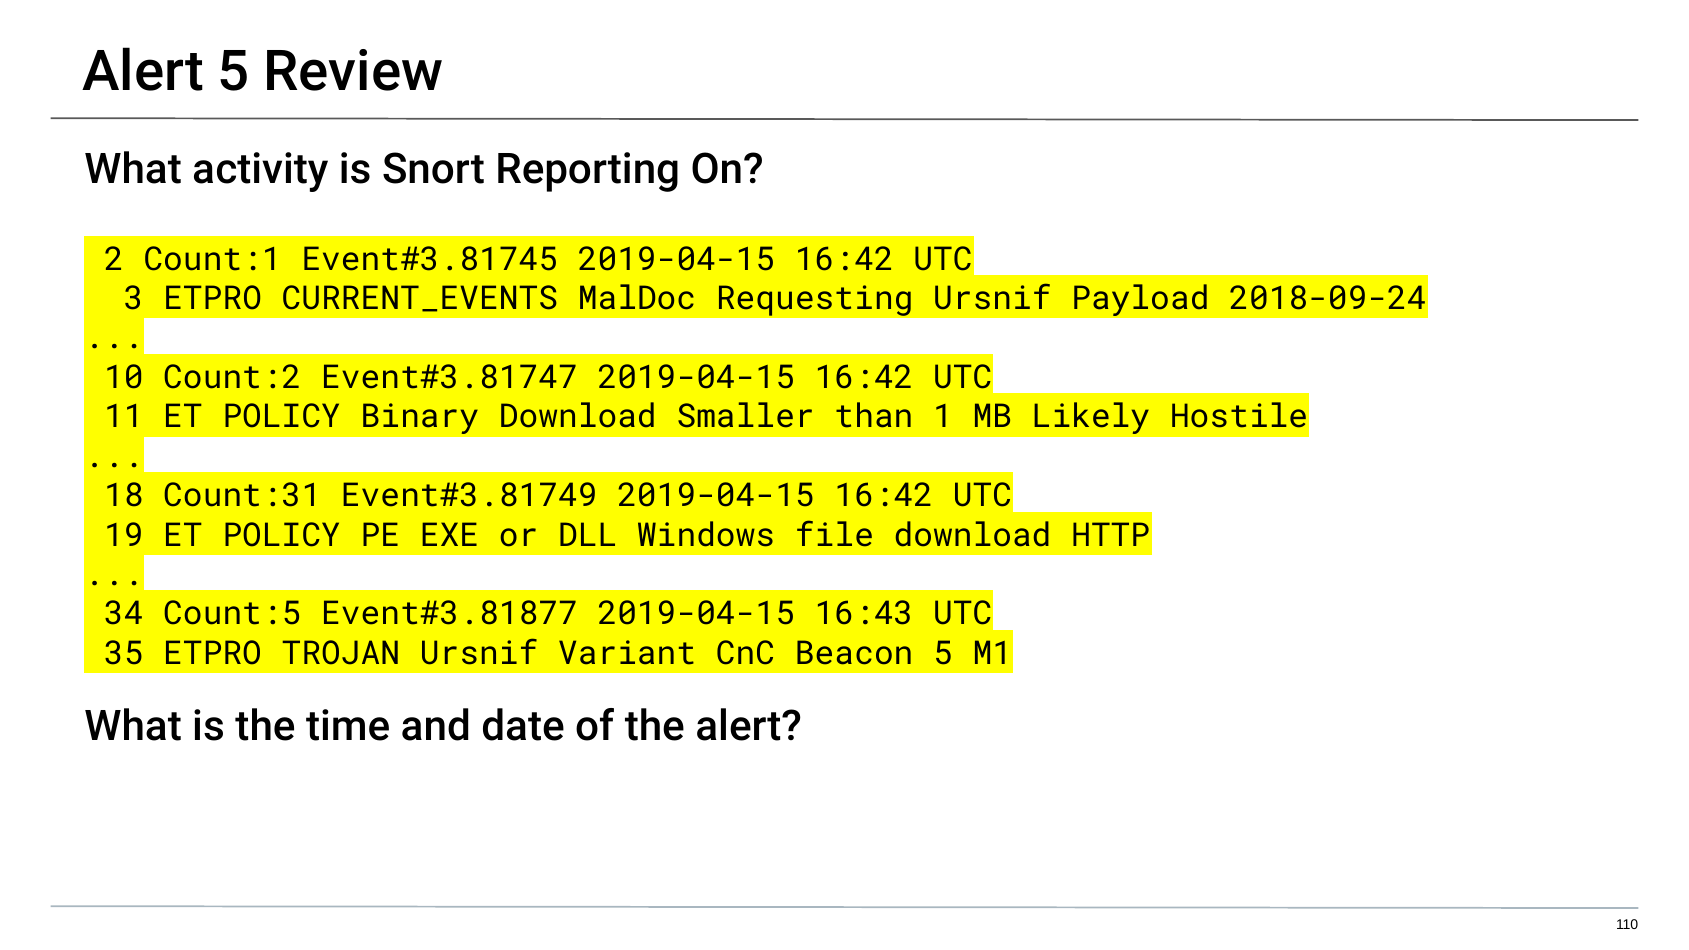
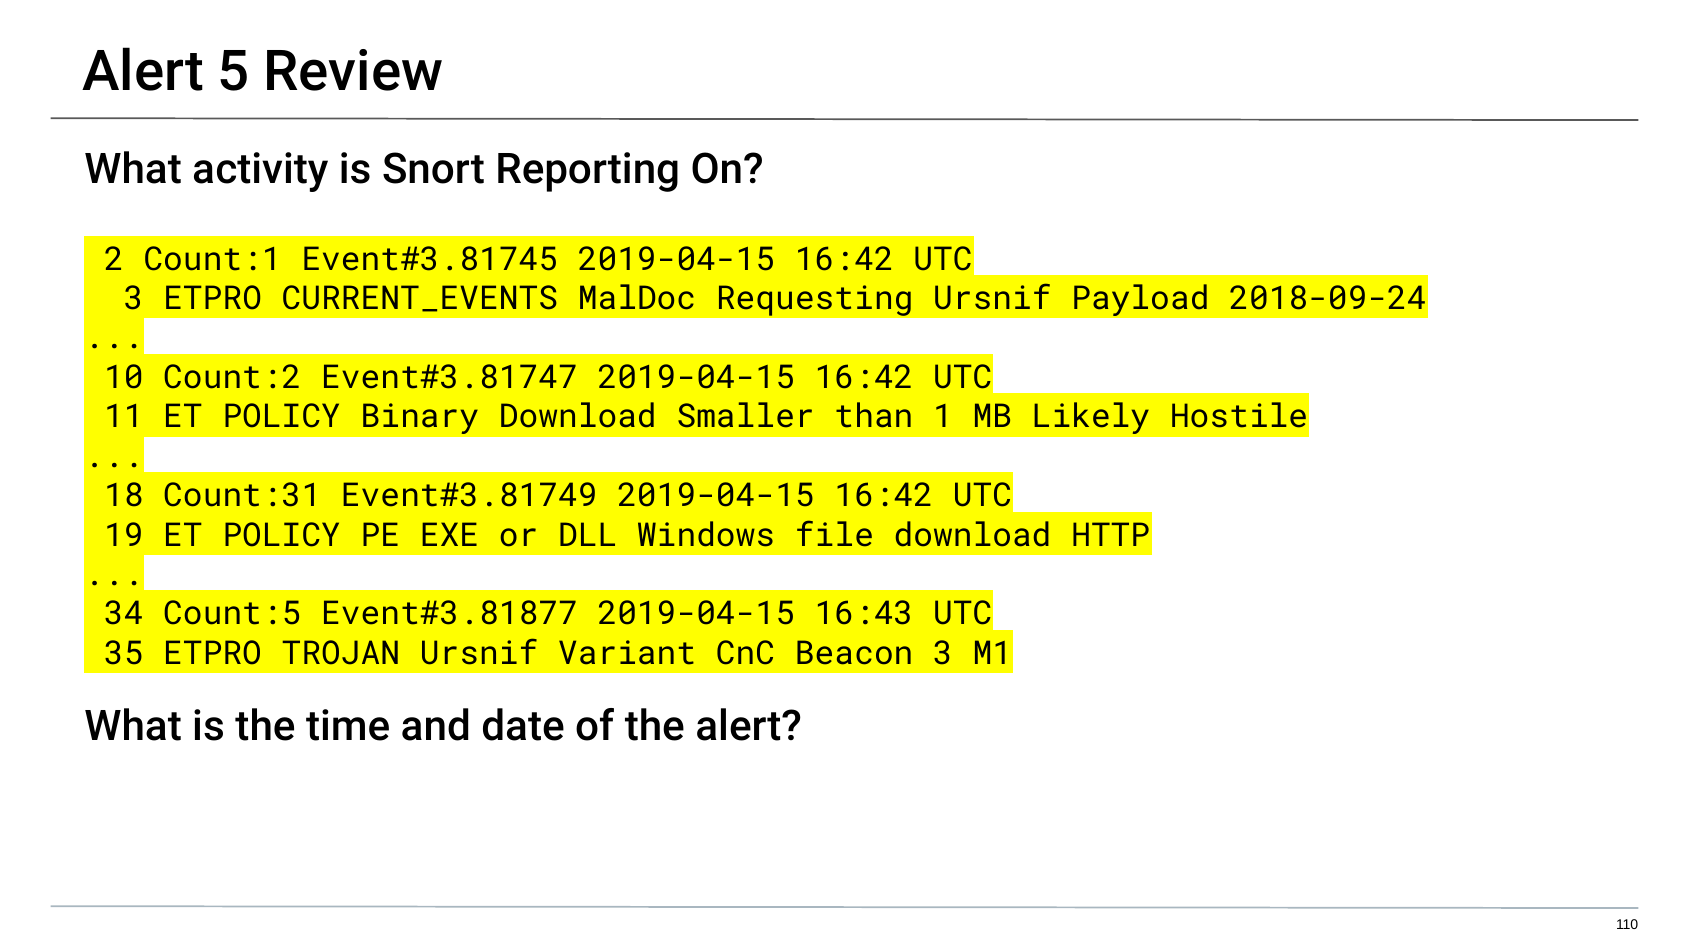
Beacon 5: 5 -> 3
